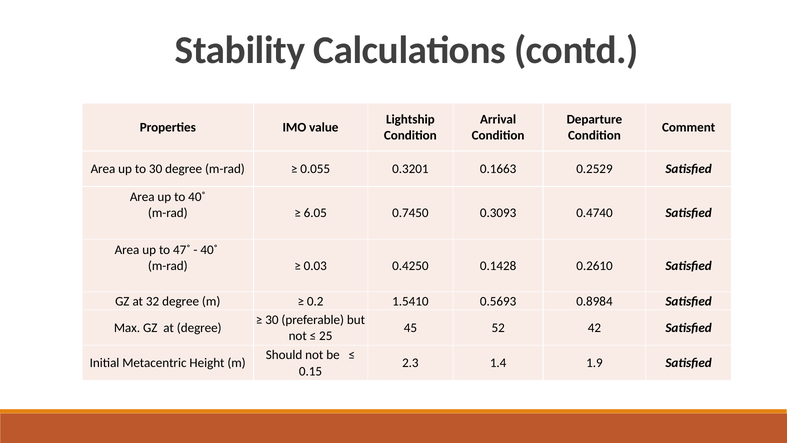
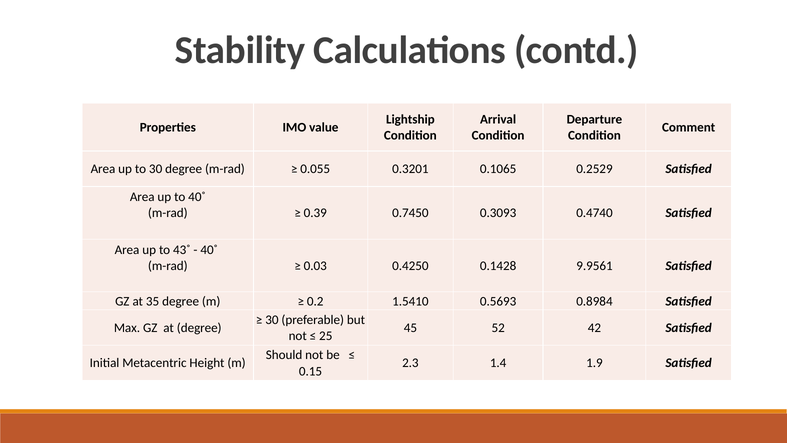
0.1663: 0.1663 -> 0.1065
6.05: 6.05 -> 0.39
47˚: 47˚ -> 43˚
0.2610: 0.2610 -> 9.9561
32: 32 -> 35
